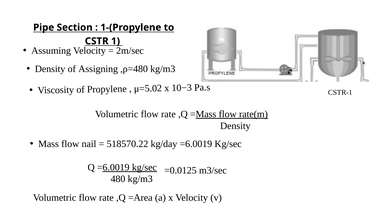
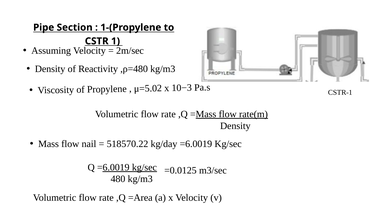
Assigning: Assigning -> Reactivity
